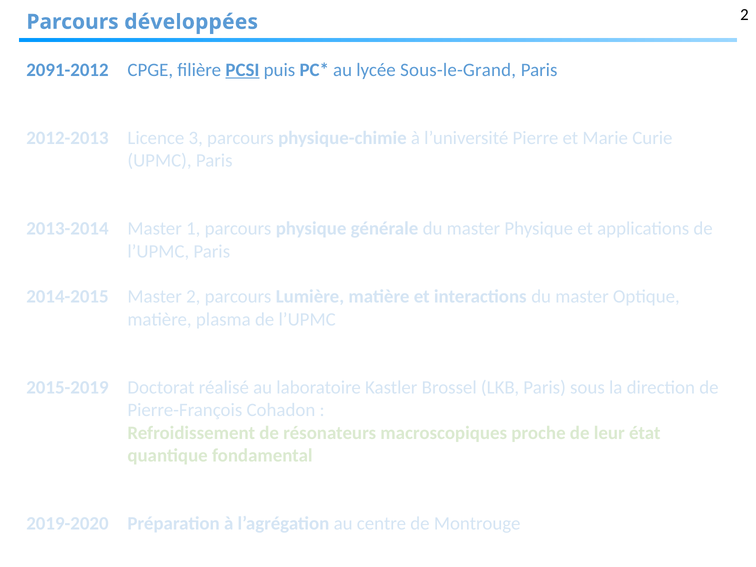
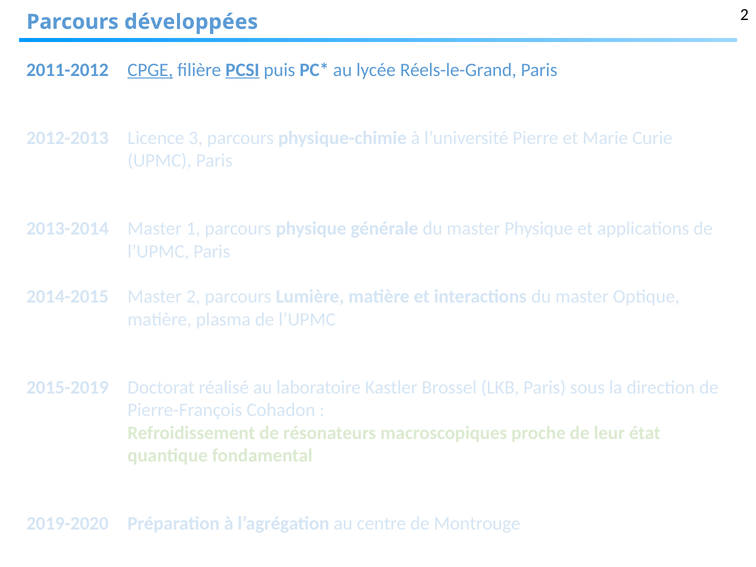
2091-2012: 2091-2012 -> 2011-2012
CPGE underline: none -> present
Sous-le-Grand: Sous-le-Grand -> Réels-le-Grand
